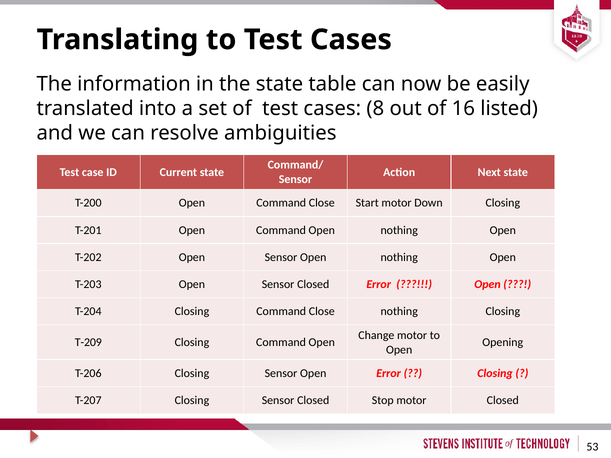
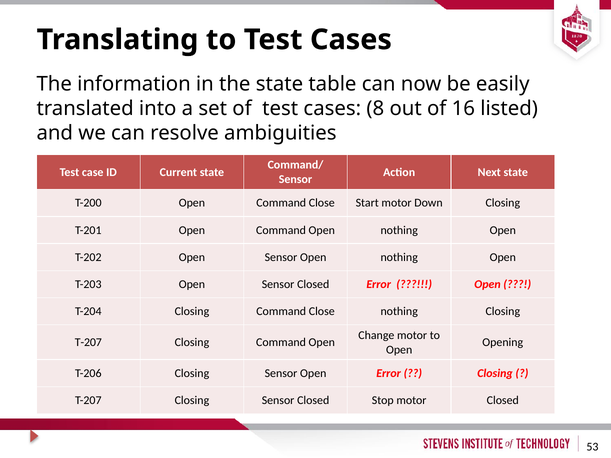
T-209 at (88, 343): T-209 -> T-207
